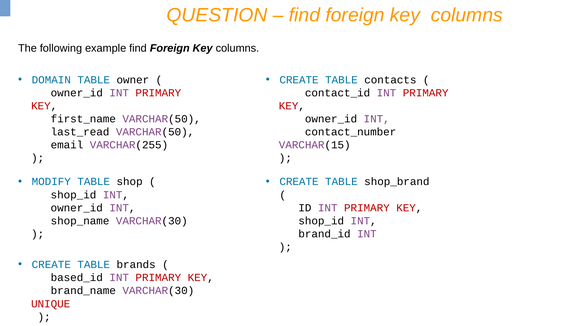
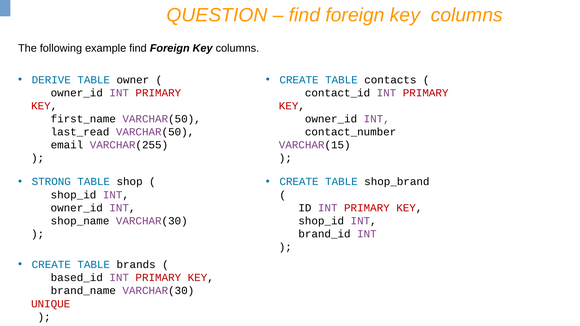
DOMAIN: DOMAIN -> DERIVE
MODIFY: MODIFY -> STRONG
